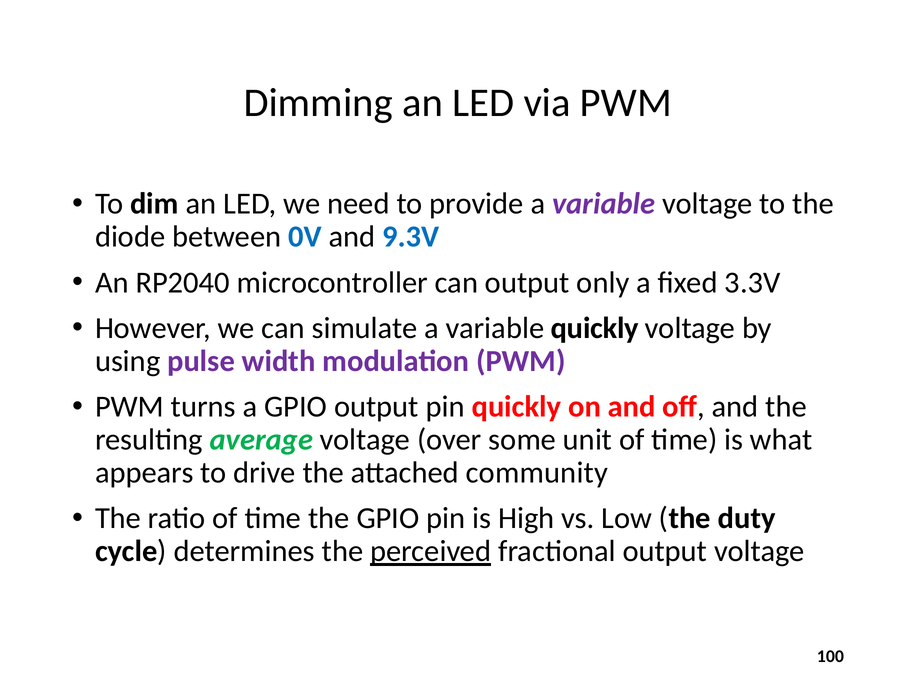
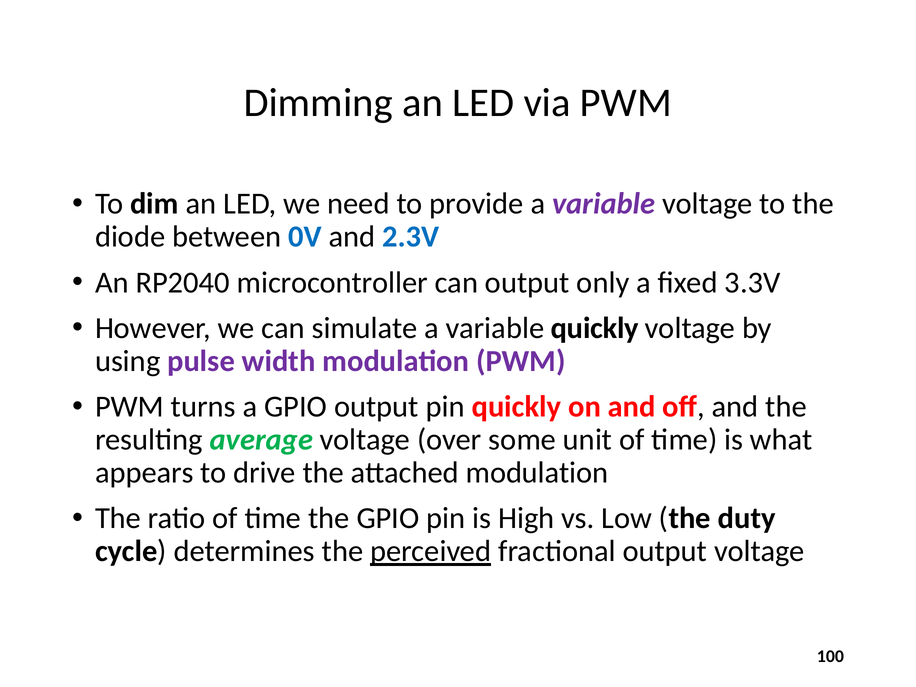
9.3V: 9.3V -> 2.3V
attached community: community -> modulation
